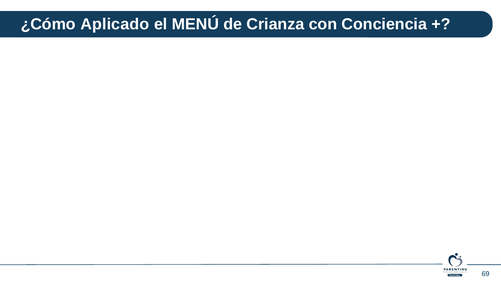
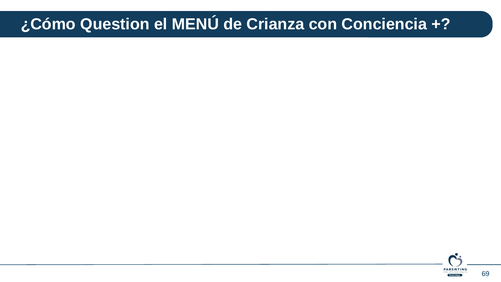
Aplicado: Aplicado -> Question
